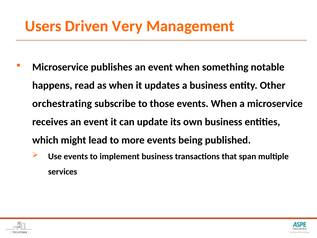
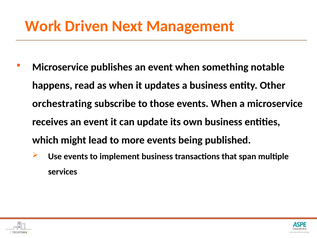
Users: Users -> Work
Very: Very -> Next
